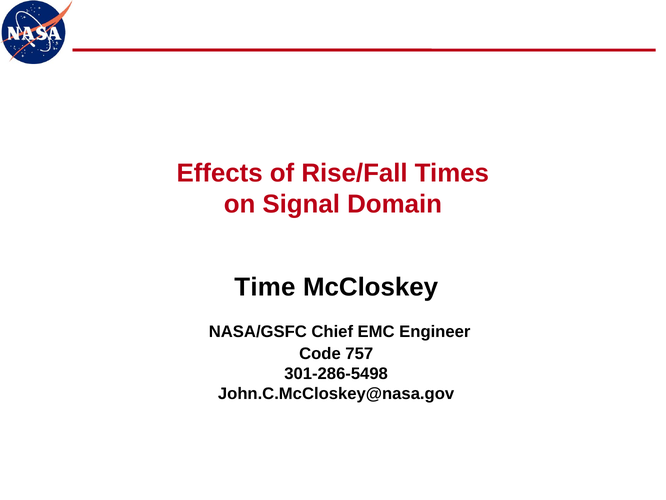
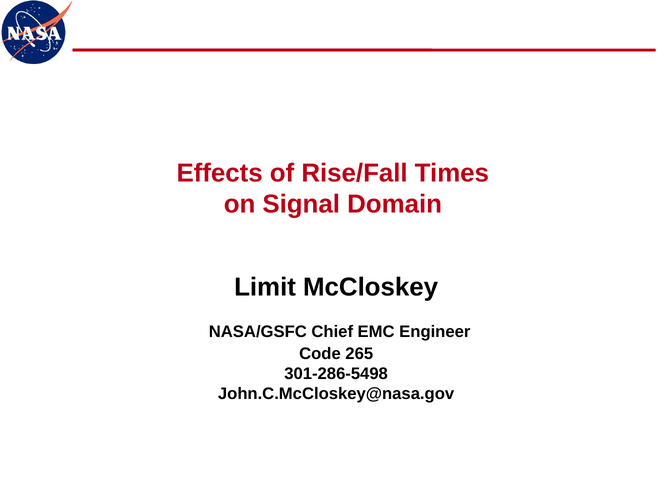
Time: Time -> Limit
757: 757 -> 265
